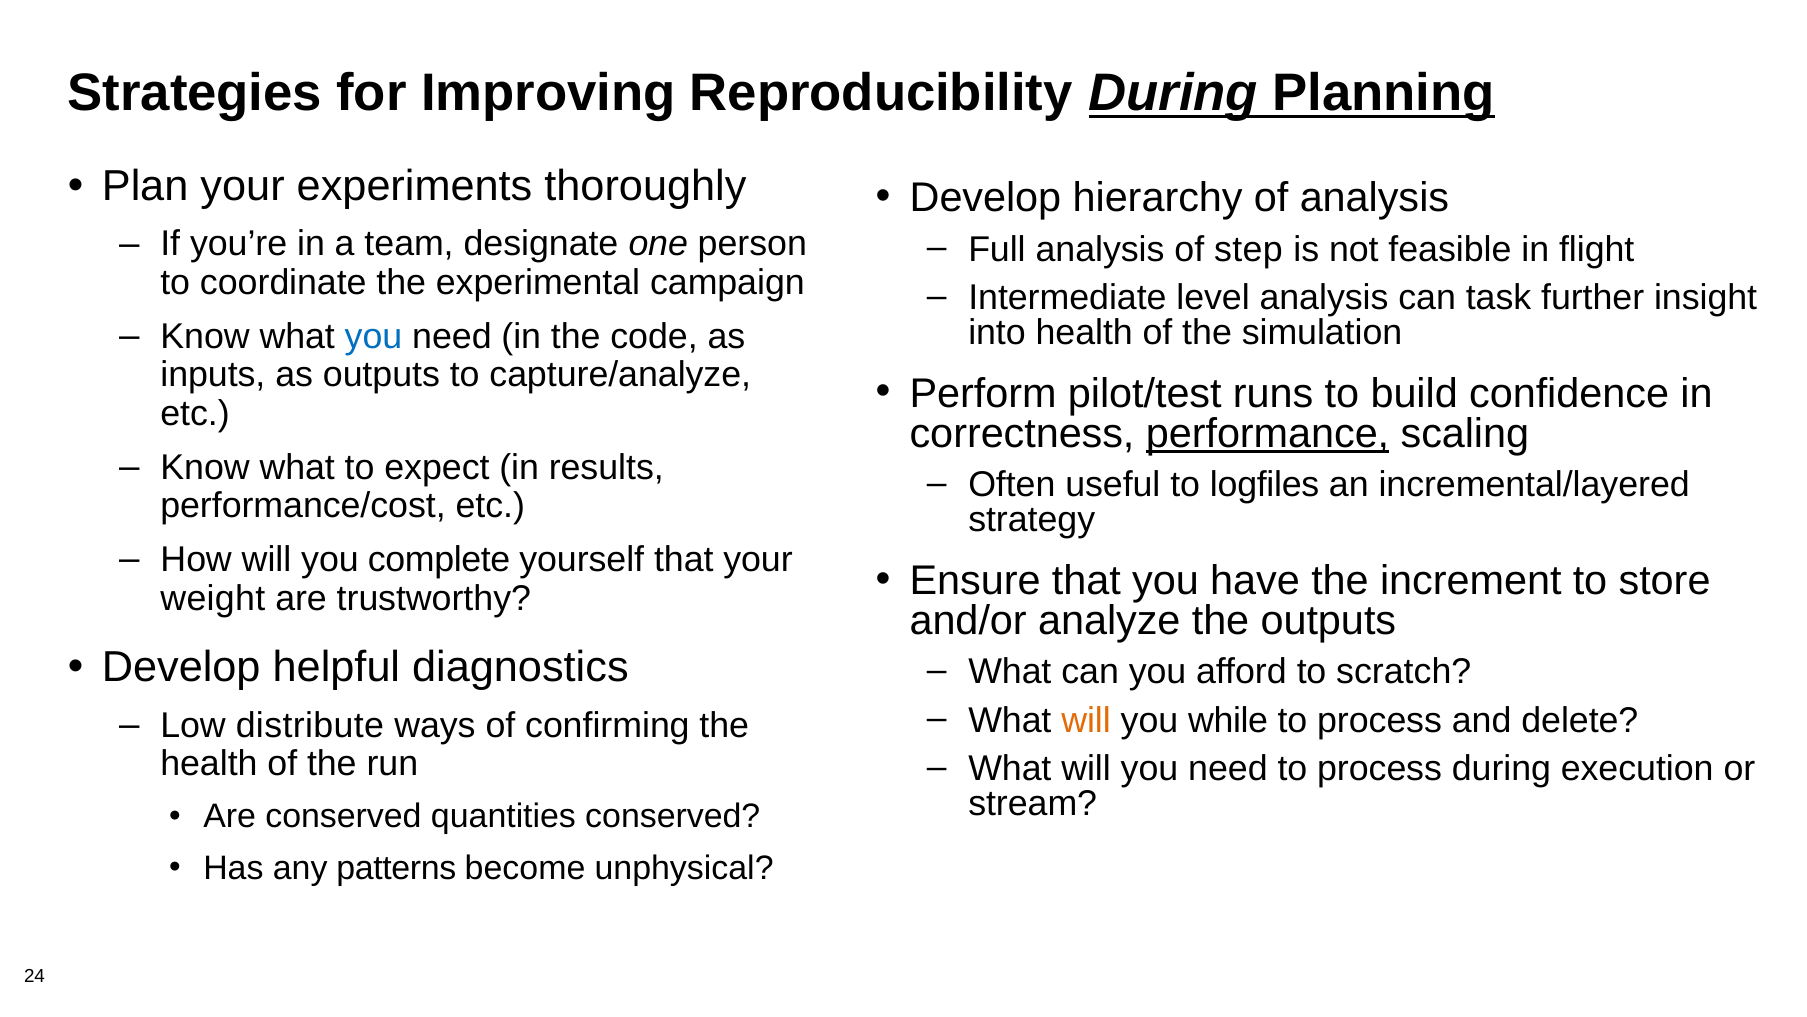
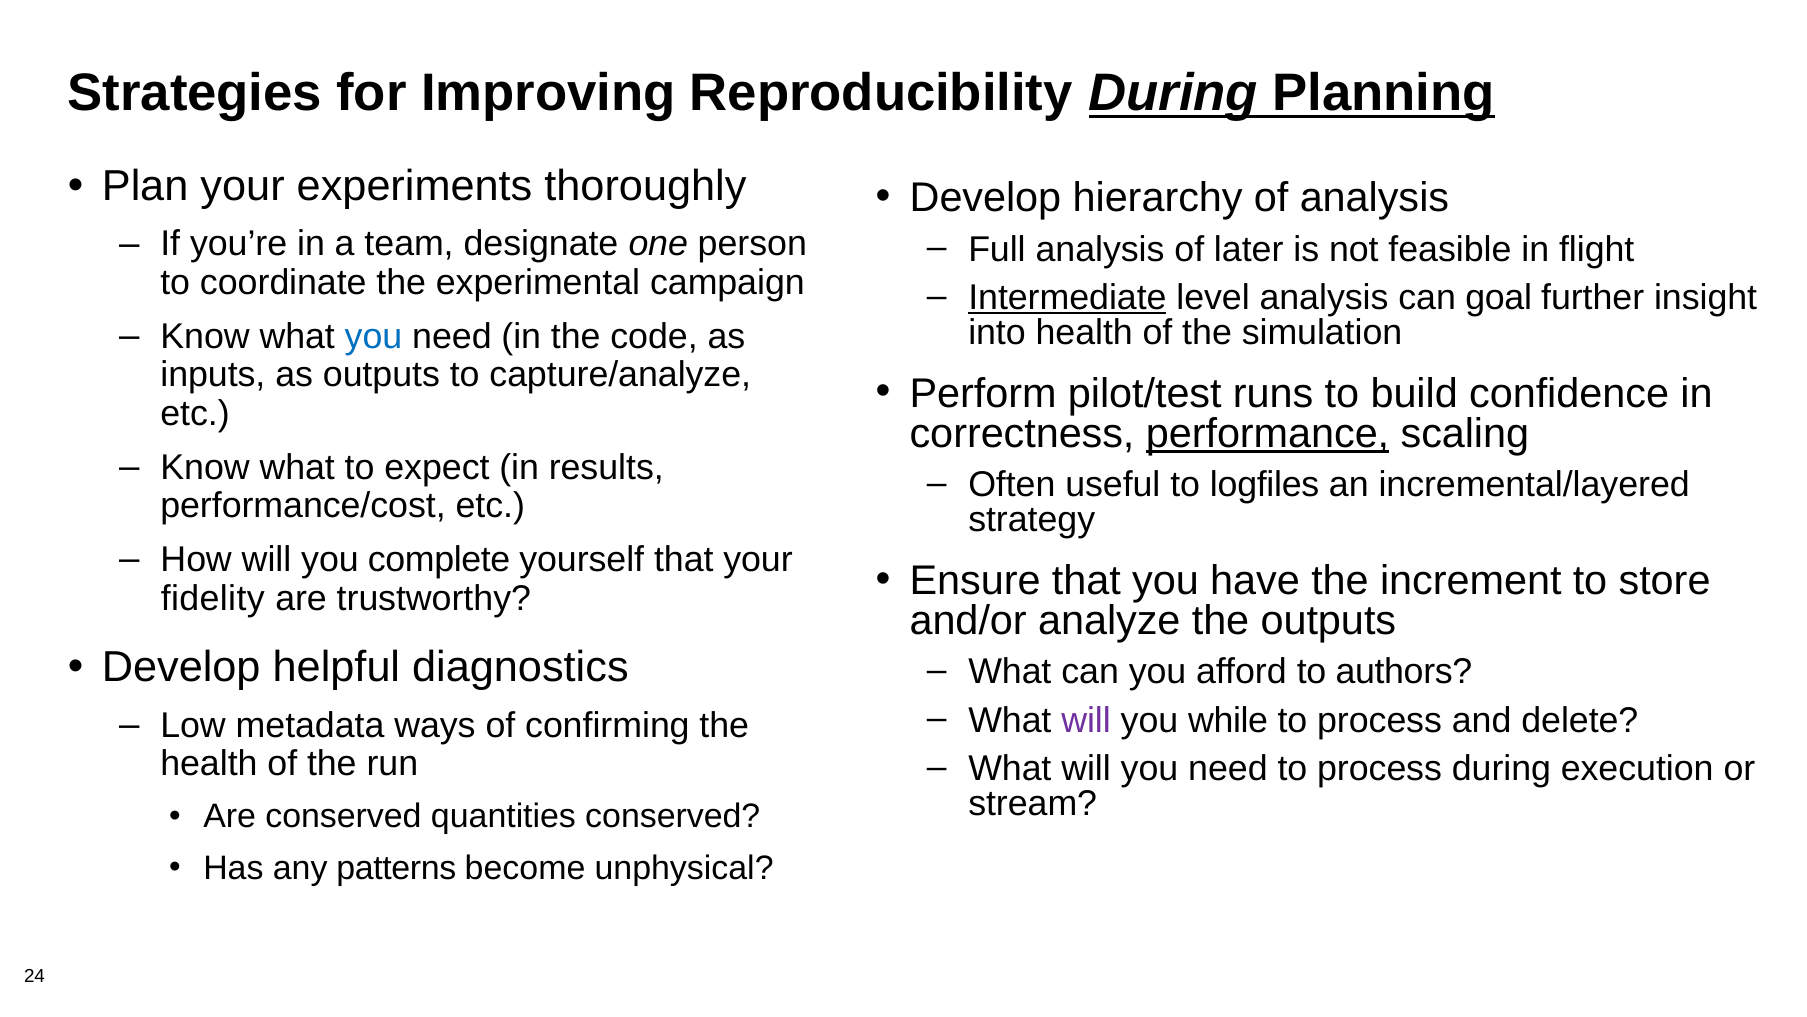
step: step -> later
Intermediate underline: none -> present
task: task -> goal
weight: weight -> fidelity
scratch: scratch -> authors
will at (1086, 720) colour: orange -> purple
distribute: distribute -> metadata
